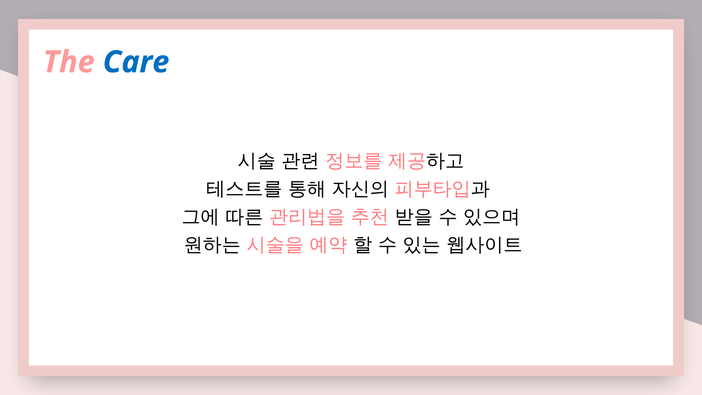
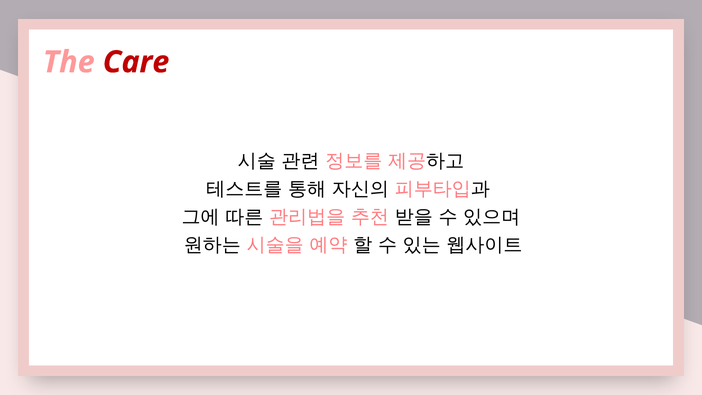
Care colour: blue -> red
